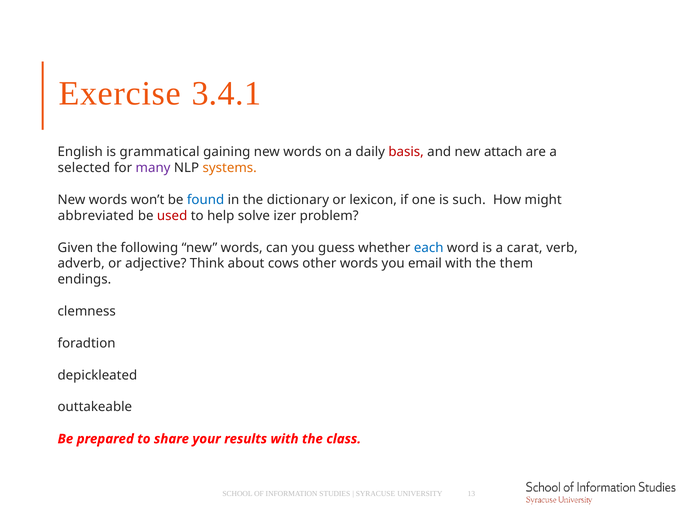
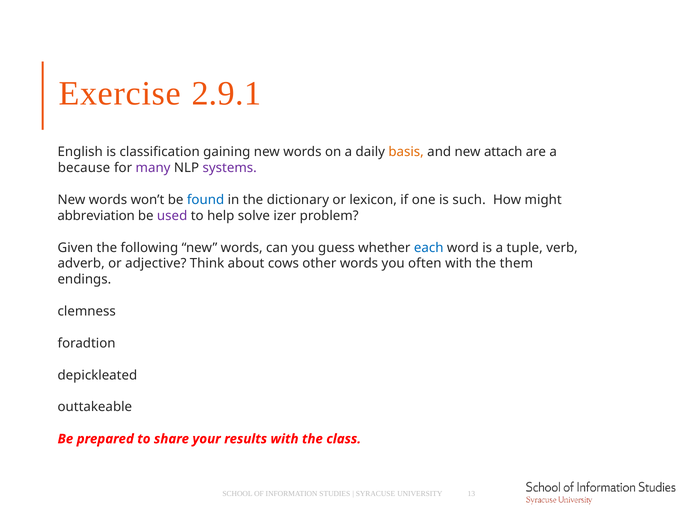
3.4.1: 3.4.1 -> 2.9.1
grammatical: grammatical -> classification
basis colour: red -> orange
selected: selected -> because
systems colour: orange -> purple
abbreviated: abbreviated -> abbreviation
used colour: red -> purple
carat: carat -> tuple
email: email -> often
